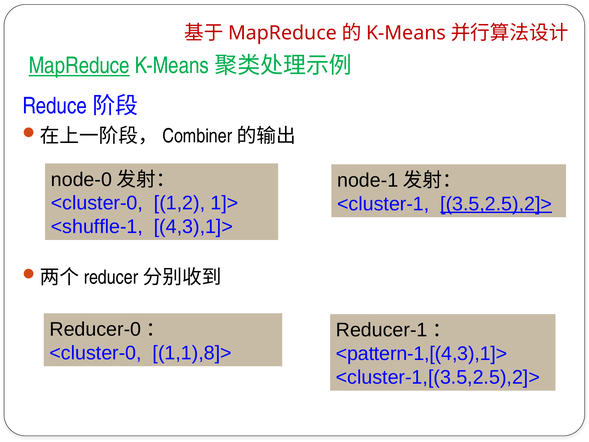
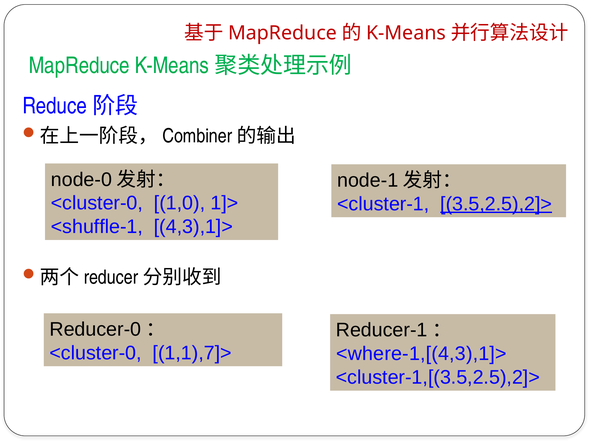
MapReduce at (79, 66) underline: present -> none
1,2: 1,2 -> 1,0
1,1),8]>: 1,1),8]> -> 1,1),7]>
<pattern-1,[(4,3),1]>: <pattern-1,[(4,3),1]> -> <where-1,[(4,3),1]>
